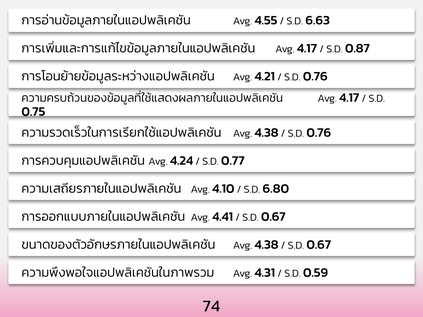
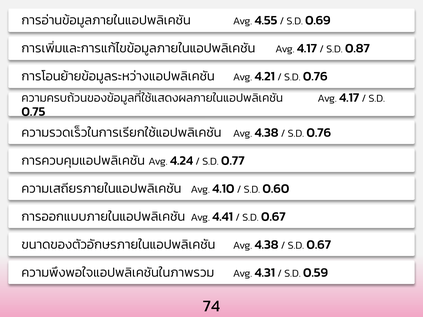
6.63: 6.63 -> 0.69
6.80: 6.80 -> 0.60
